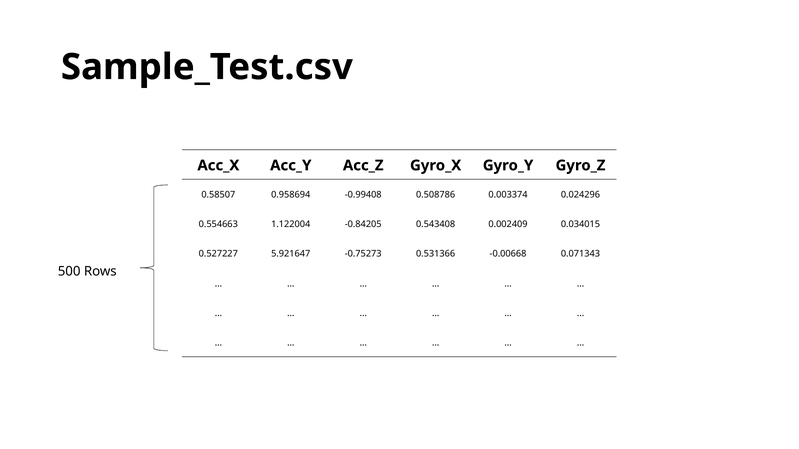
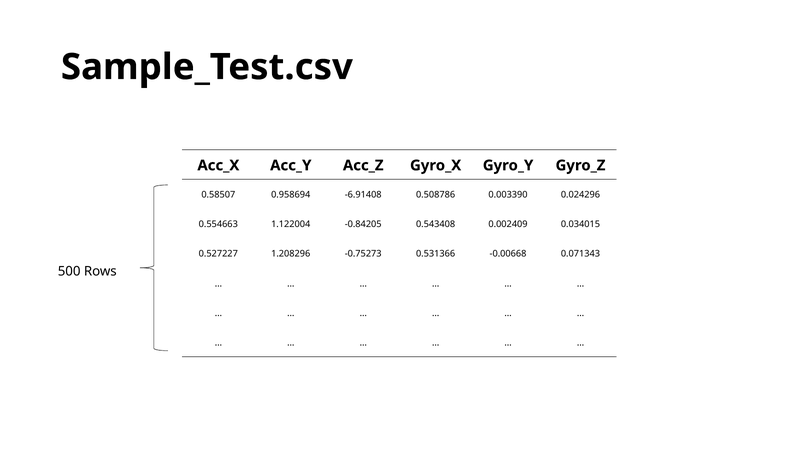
-0.99408: -0.99408 -> -6.91408
0.003374: 0.003374 -> 0.003390
5.921647: 5.921647 -> 1.208296
